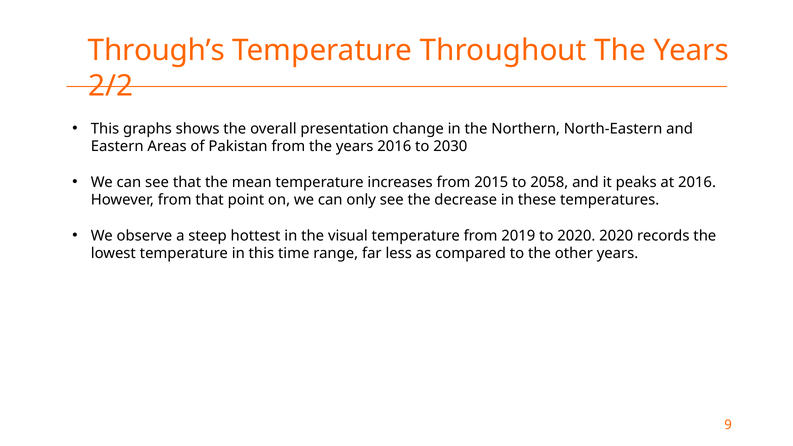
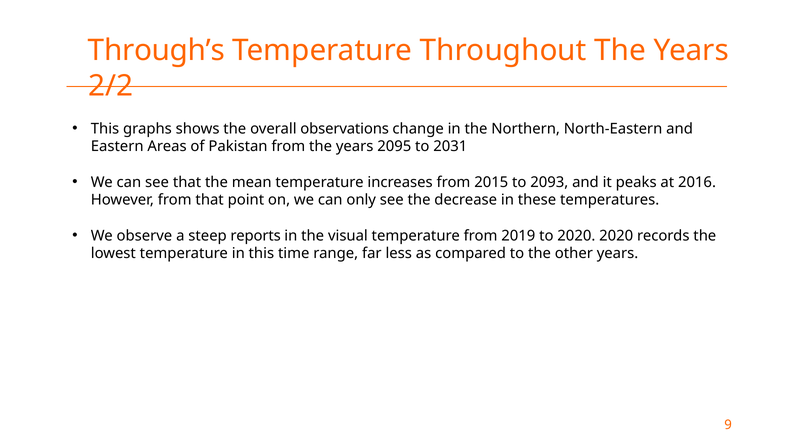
presentation: presentation -> observations
years 2016: 2016 -> 2095
2030: 2030 -> 2031
2058: 2058 -> 2093
hottest: hottest -> reports
